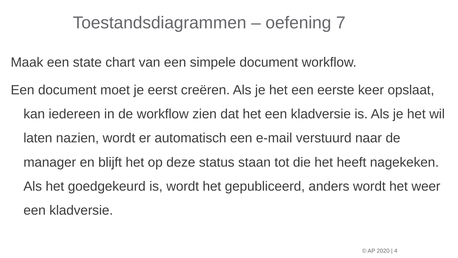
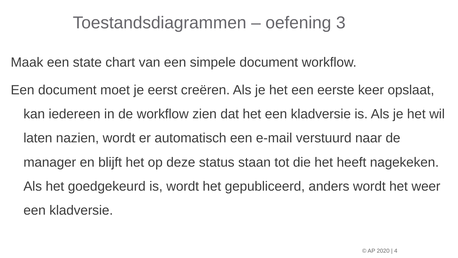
7: 7 -> 3
